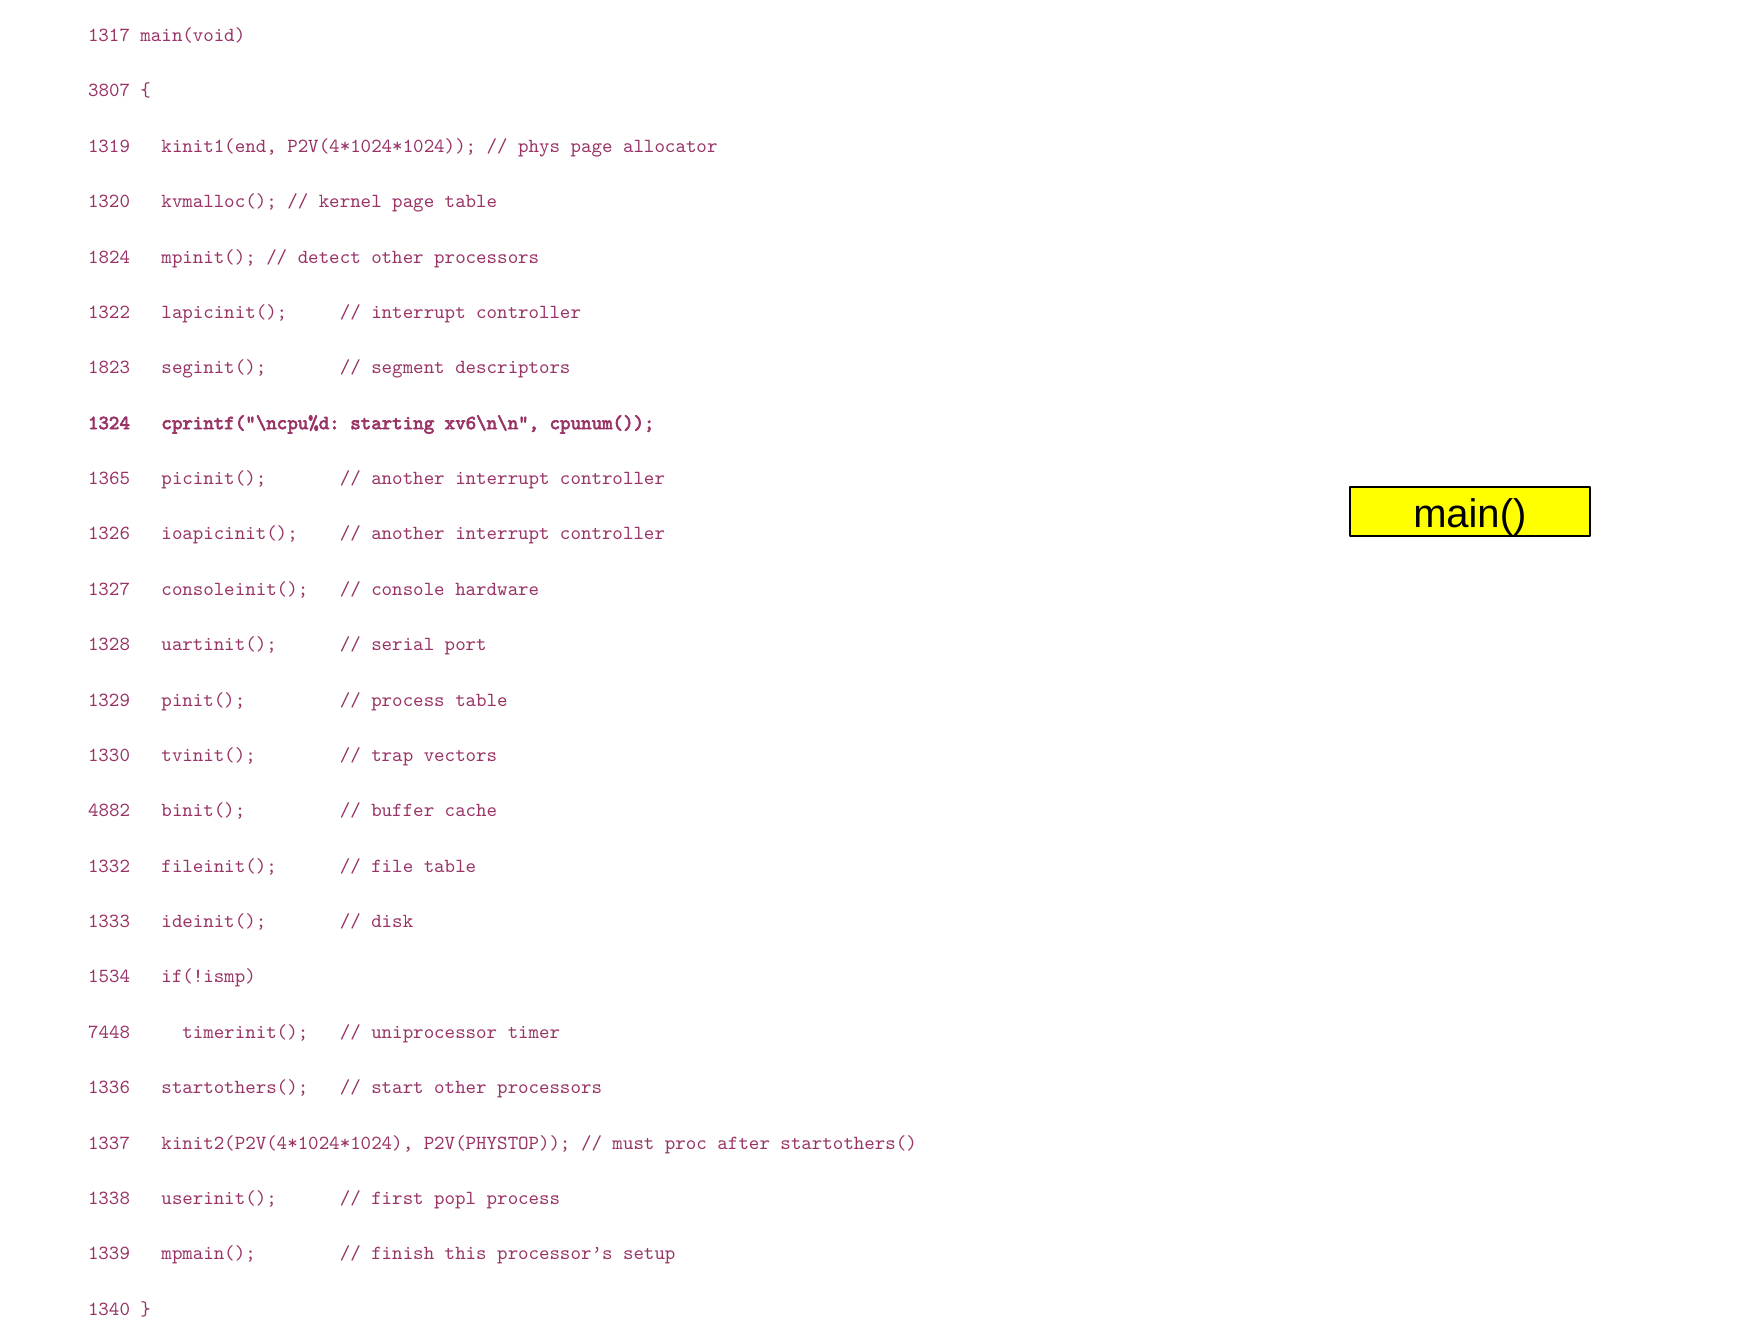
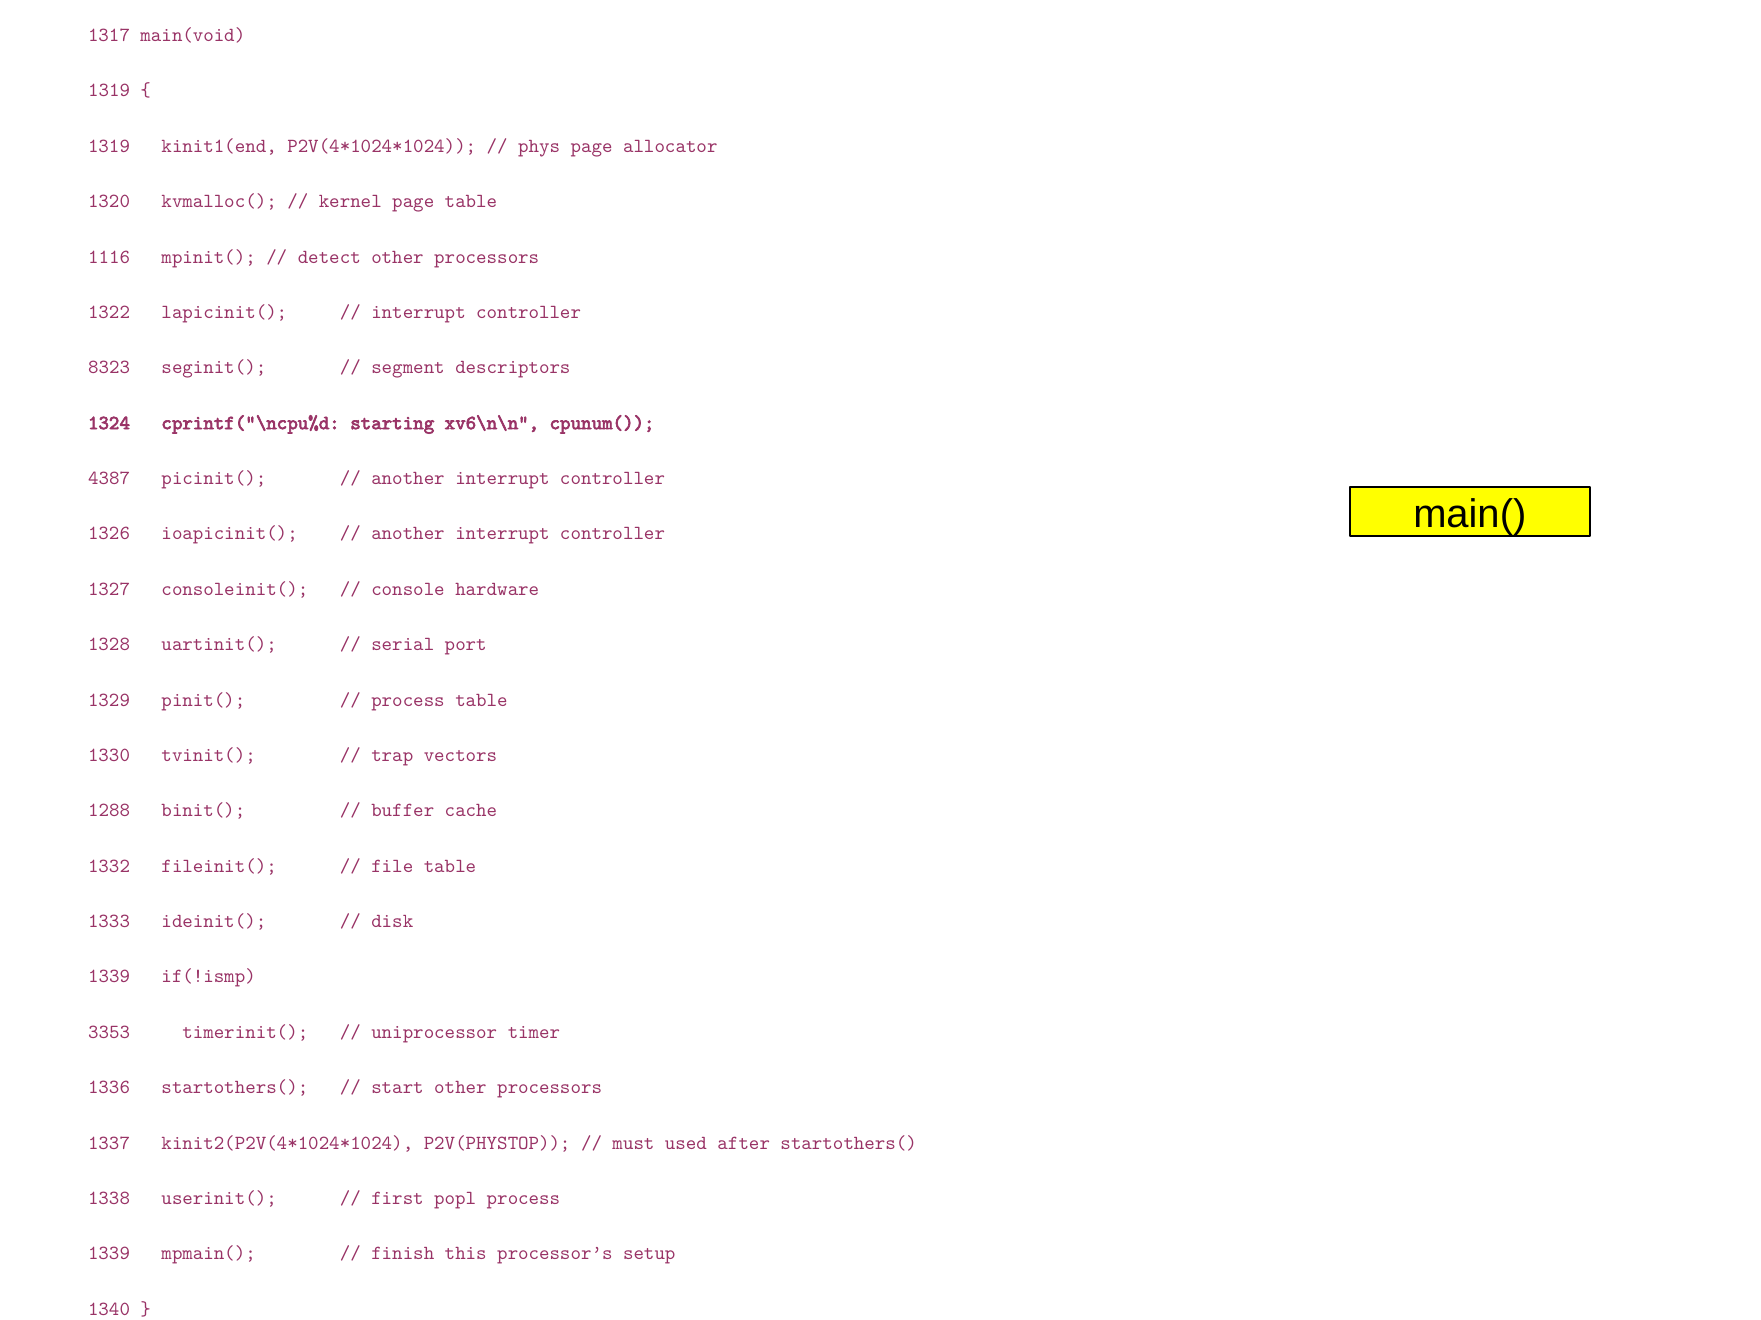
3807 at (109, 90): 3807 -> 1319
1824: 1824 -> 1116
1823: 1823 -> 8323
1365: 1365 -> 4387
4882: 4882 -> 1288
1534 at (109, 977): 1534 -> 1339
7448: 7448 -> 3353
proc: proc -> used
